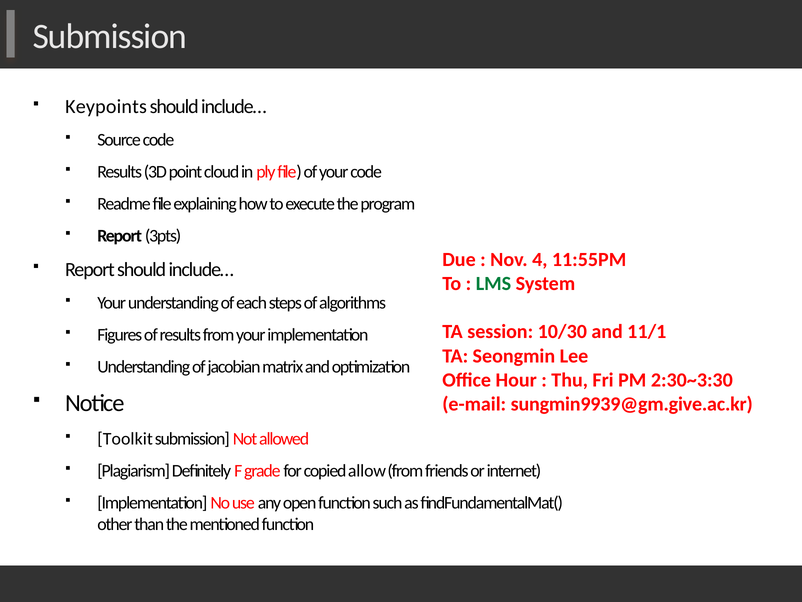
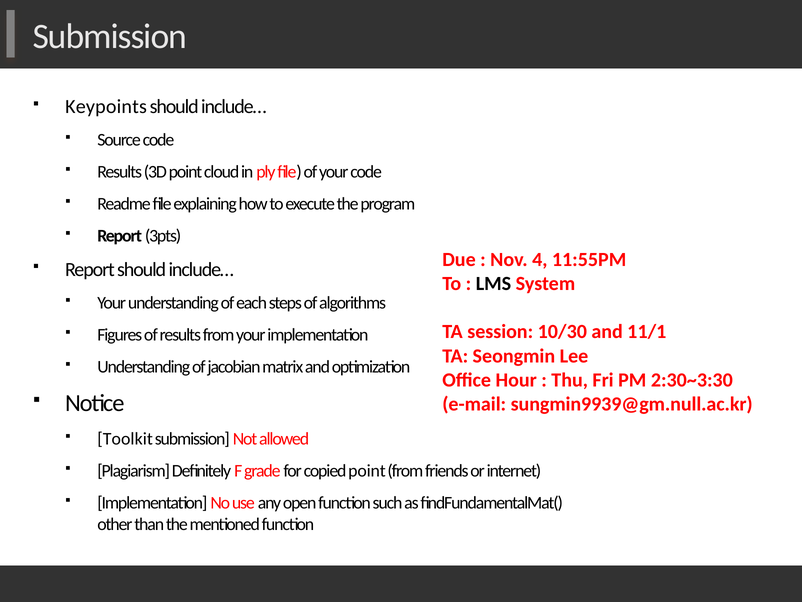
LMS colour: green -> black
sungmin9939@gm.give.ac.kr: sungmin9939@gm.give.ac.kr -> sungmin9939@gm.null.ac.kr
copied allow: allow -> point
